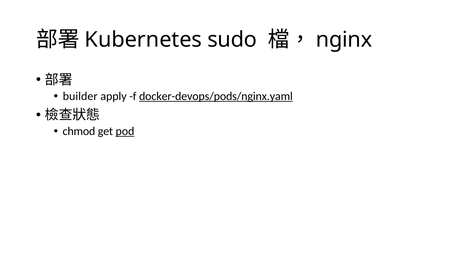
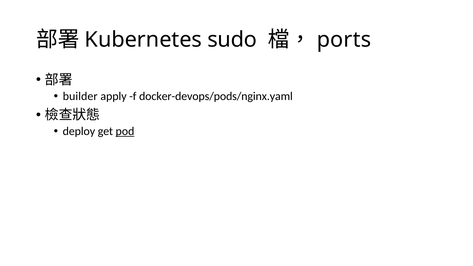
nginx: nginx -> ports
docker-devops/pods/nginx.yaml underline: present -> none
chmod: chmod -> deploy
